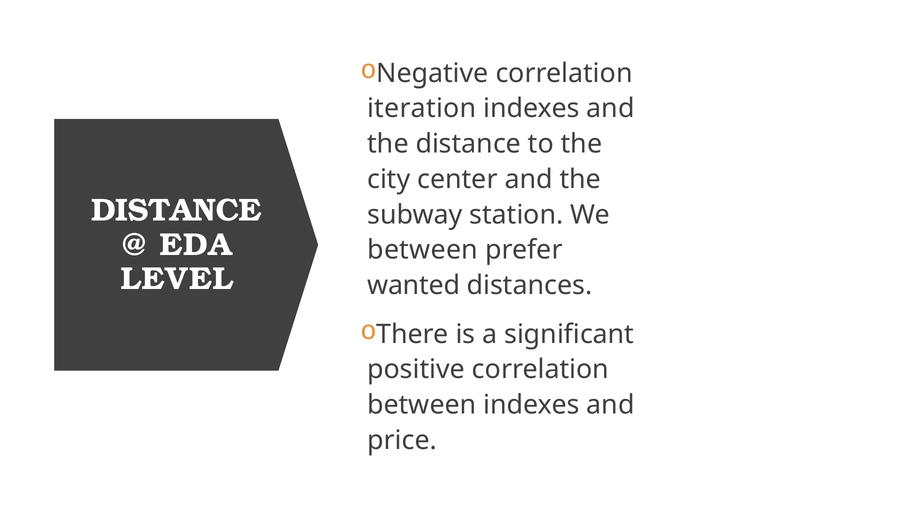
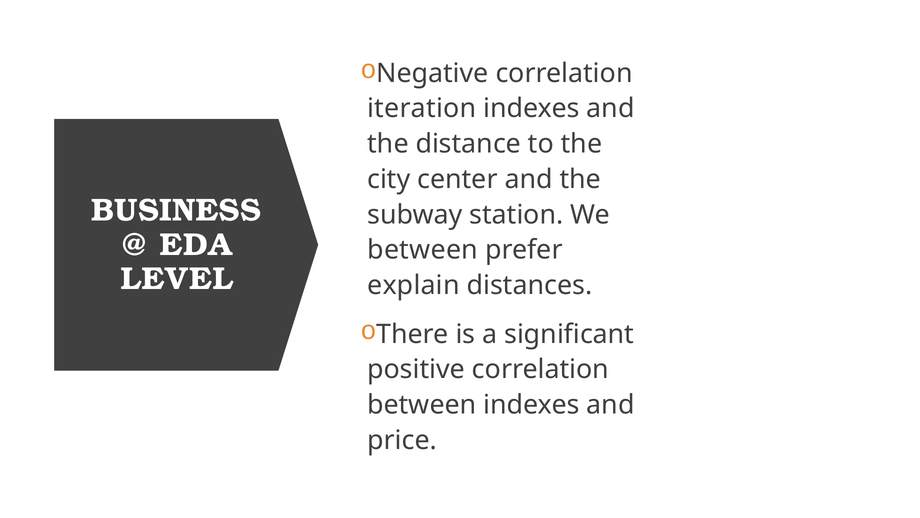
DISTANCE at (176, 210): DISTANCE -> BUSINESS
wanted: wanted -> explain
